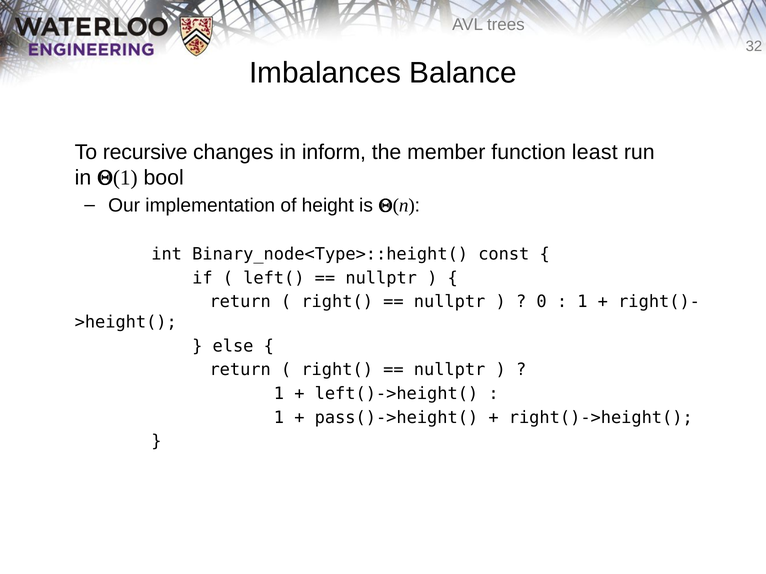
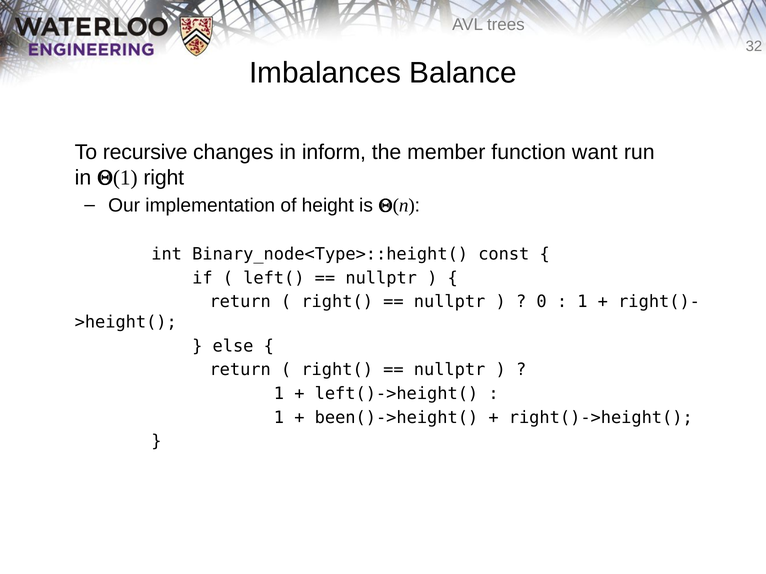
least: least -> want
bool: bool -> right
pass()->height(: pass()->height( -> been()->height(
